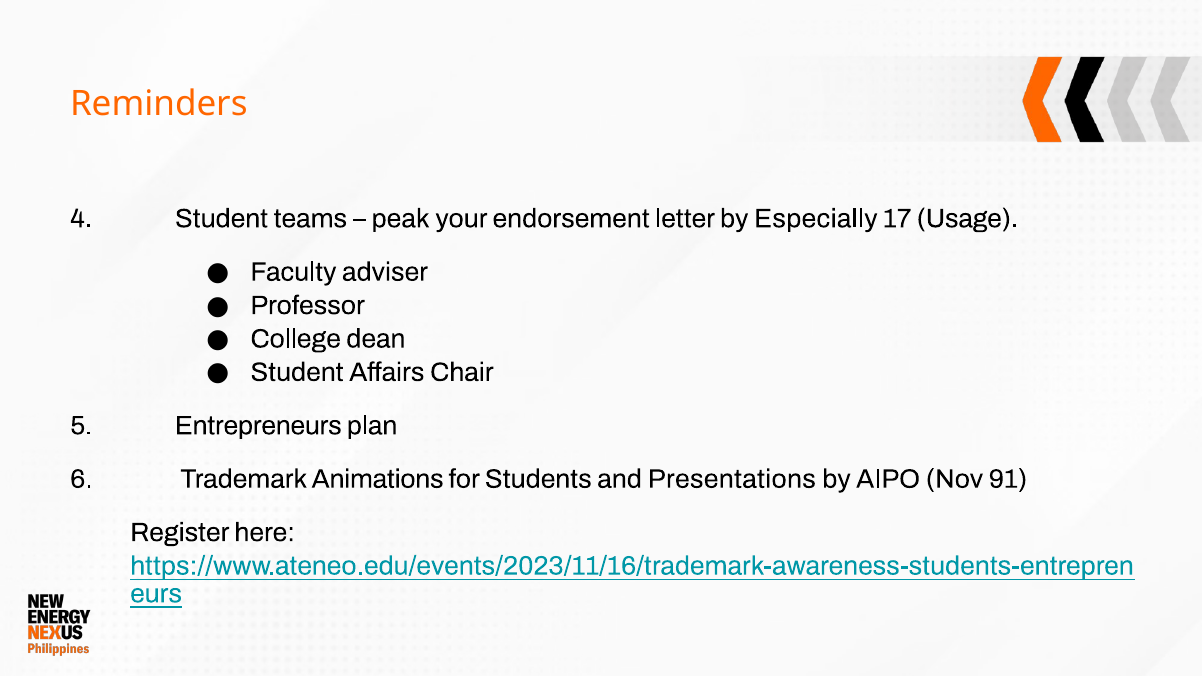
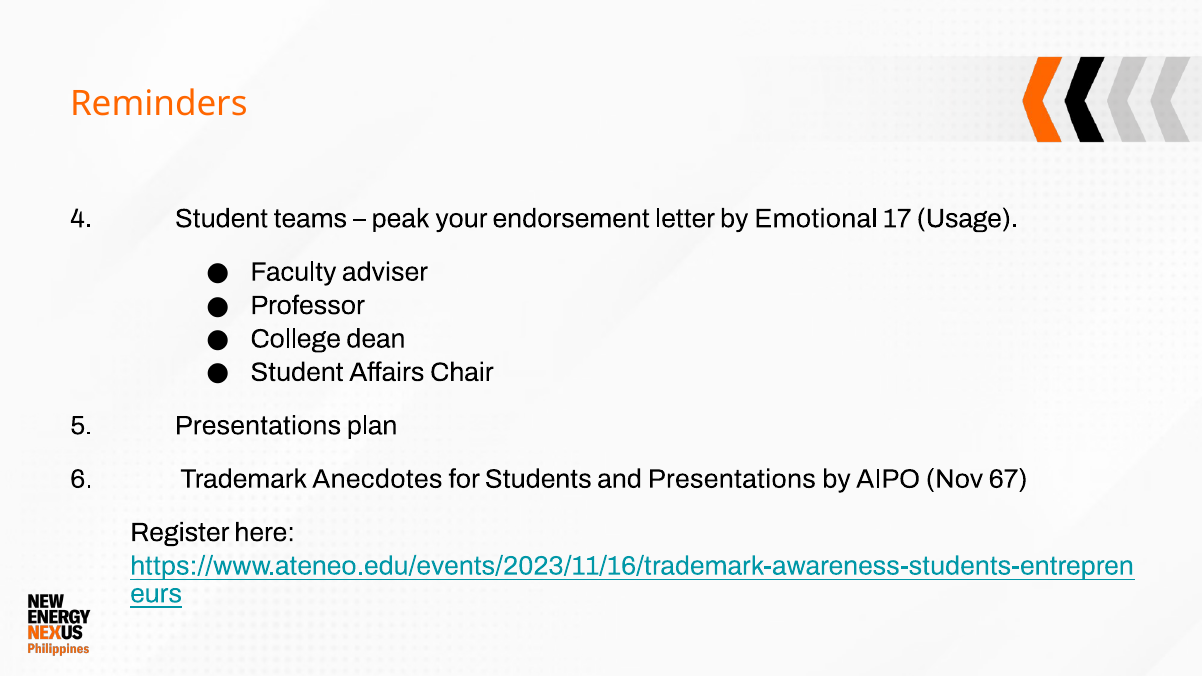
Especially: Especially -> Emotional
5 Entrepreneurs: Entrepreneurs -> Presentations
Animations: Animations -> Anecdotes
91: 91 -> 67
